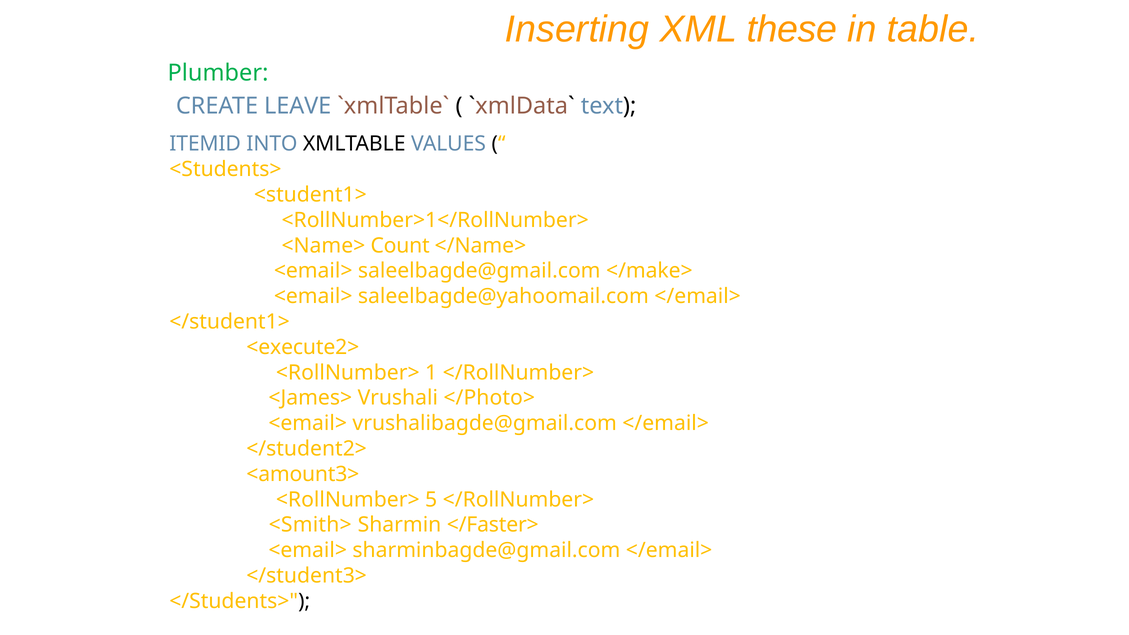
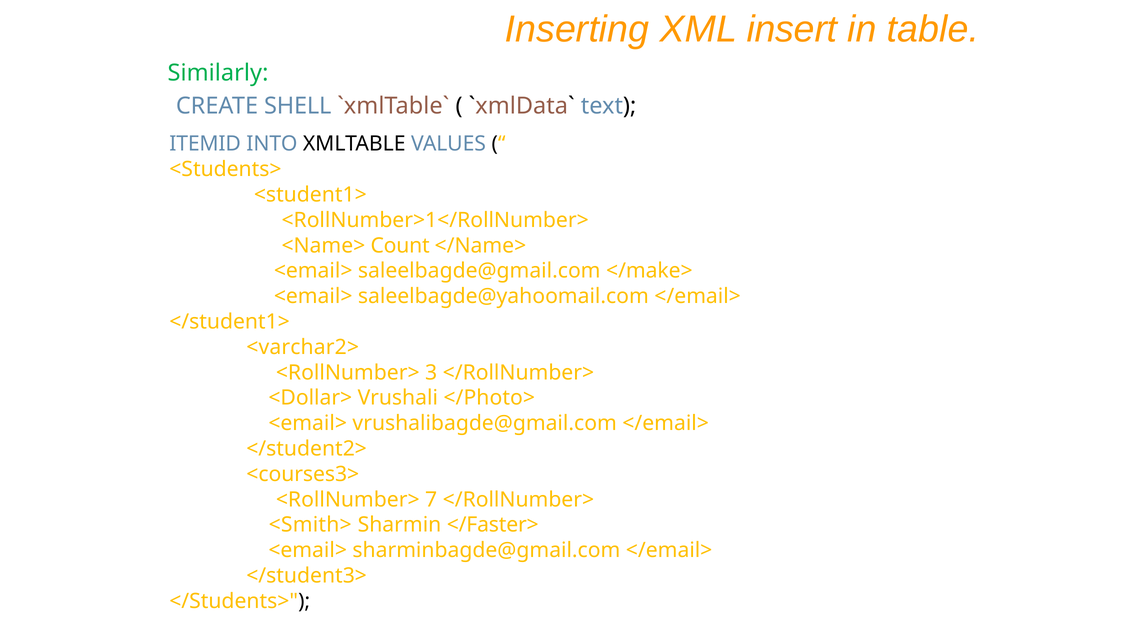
these: these -> insert
Plumber: Plumber -> Similarly
LEAVE: LEAVE -> SHELL
<execute2>: <execute2> -> <varchar2>
1: 1 -> 3
<James>: <James> -> <Dollar>
<amount3>: <amount3> -> <courses3>
5: 5 -> 7
